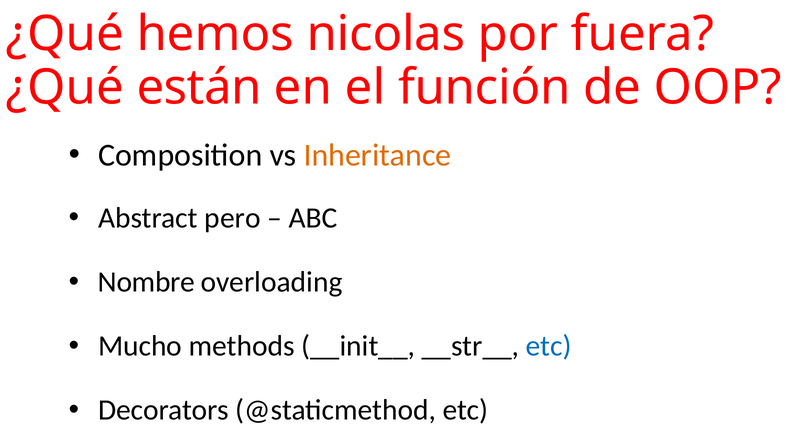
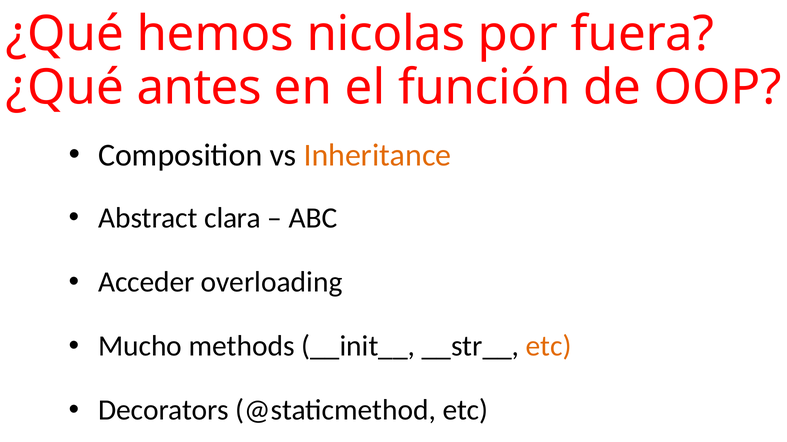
están: están -> antes
pero: pero -> clara
Nombre: Nombre -> Acceder
etc at (549, 347) colour: blue -> orange
